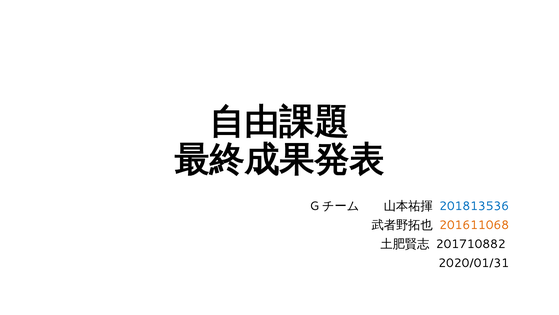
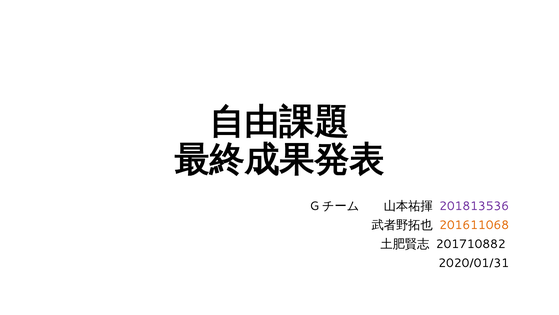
201813536 colour: blue -> purple
